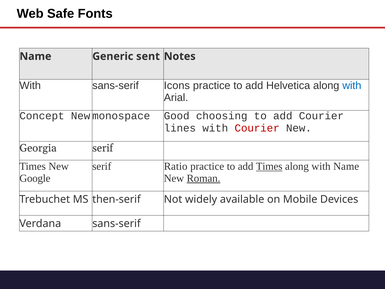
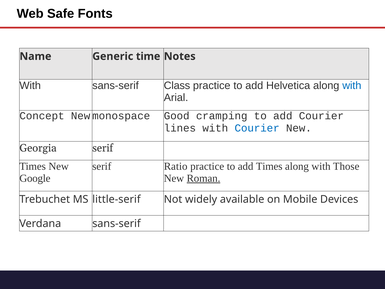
sent: sent -> time
Icons: Icons -> Class
choosing: choosing -> cramping
Courier at (257, 128) colour: red -> blue
Times at (269, 166) underline: present -> none
with Name: Name -> Those
then-serif: then-serif -> little-serif
